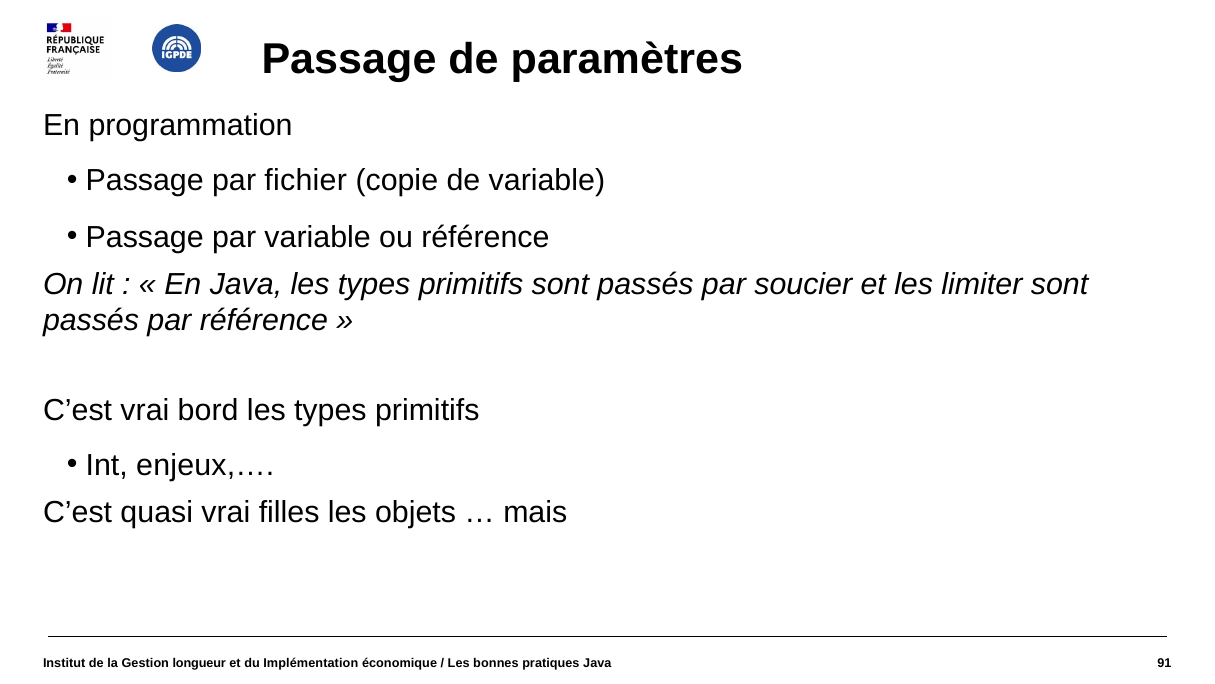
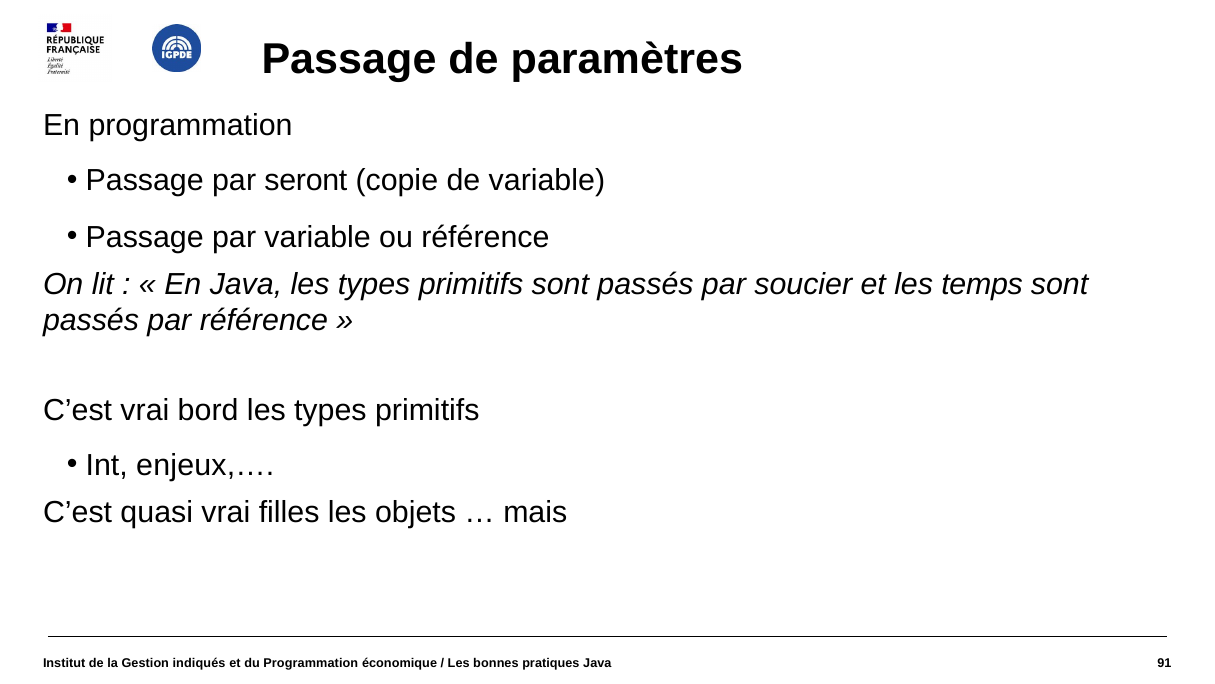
fichier: fichier -> seront
limiter: limiter -> temps
longueur: longueur -> indiqués
du Implémentation: Implémentation -> Programmation
